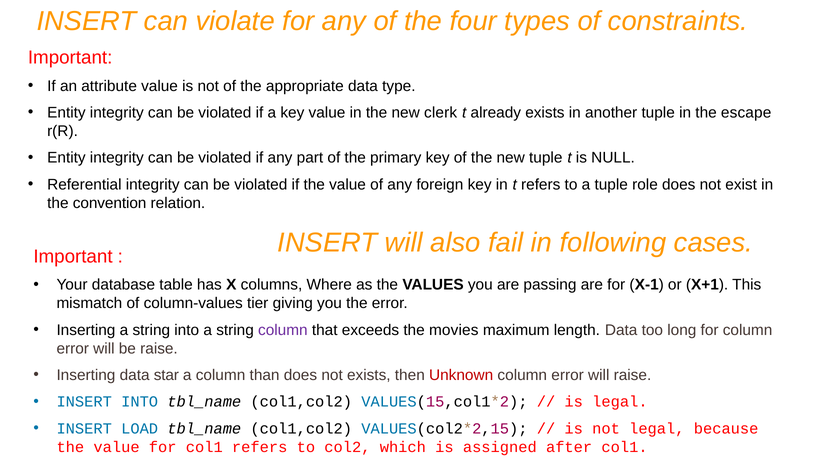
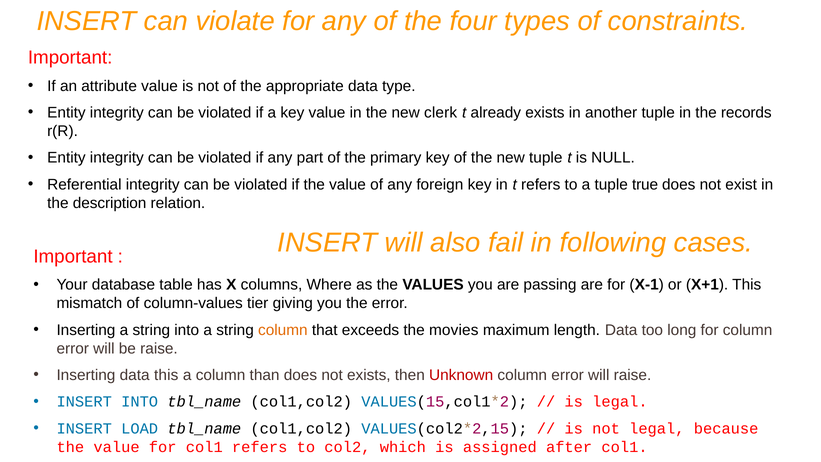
escape: escape -> records
role: role -> true
convention: convention -> description
column at (283, 330) colour: purple -> orange
data star: star -> this
